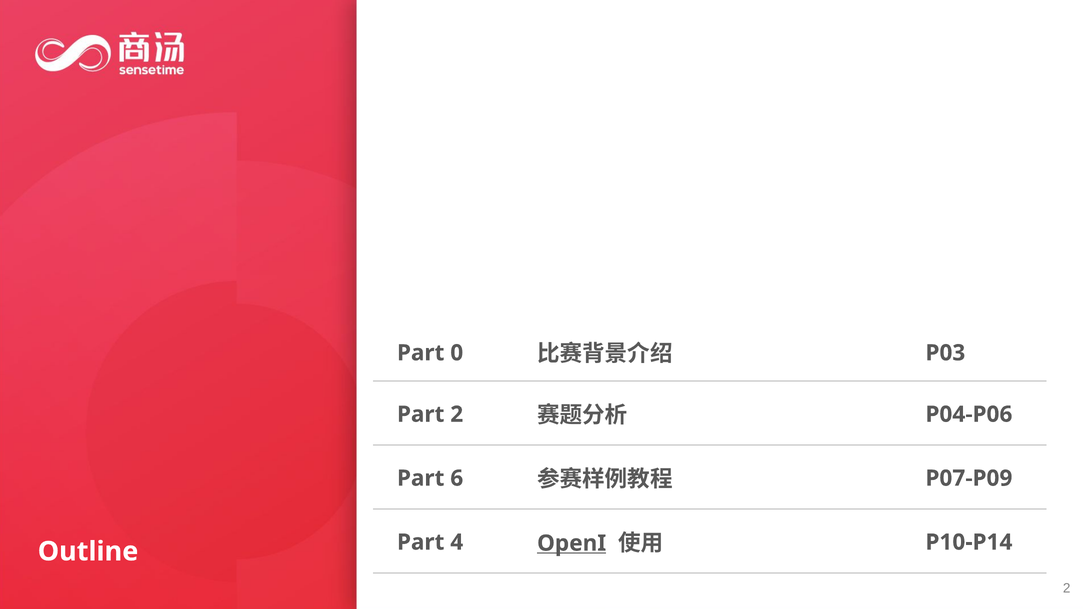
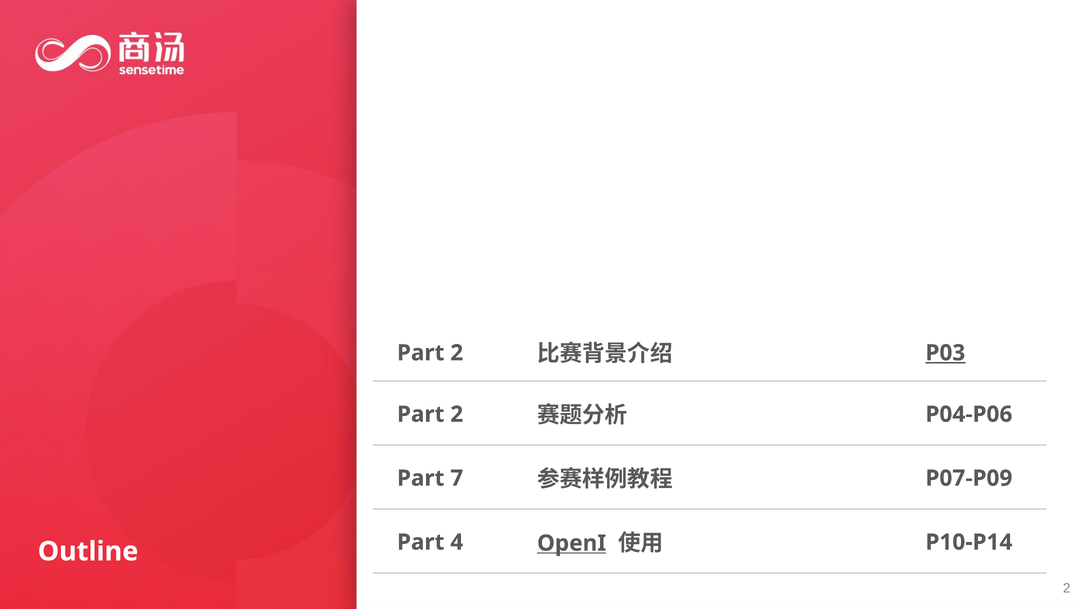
0 at (457, 353): 0 -> 2
P03 underline: none -> present
6: 6 -> 7
